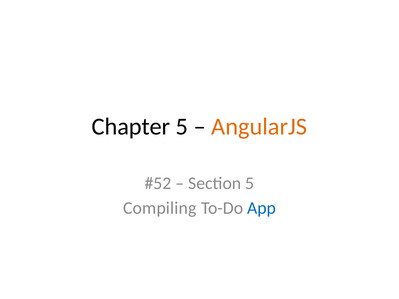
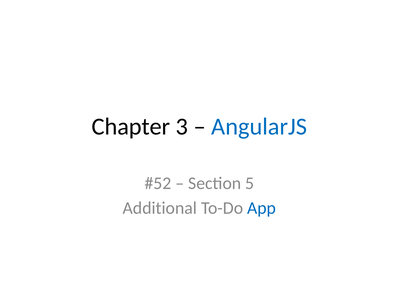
Chapter 5: 5 -> 3
AngularJS colour: orange -> blue
Compiling: Compiling -> Additional
